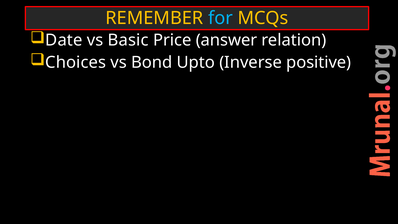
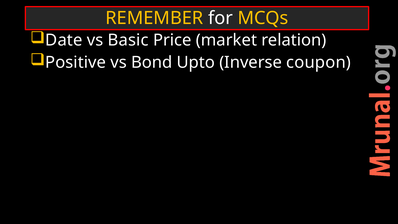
for colour: light blue -> white
answer: answer -> market
Choices: Choices -> Positive
positive: positive -> coupon
